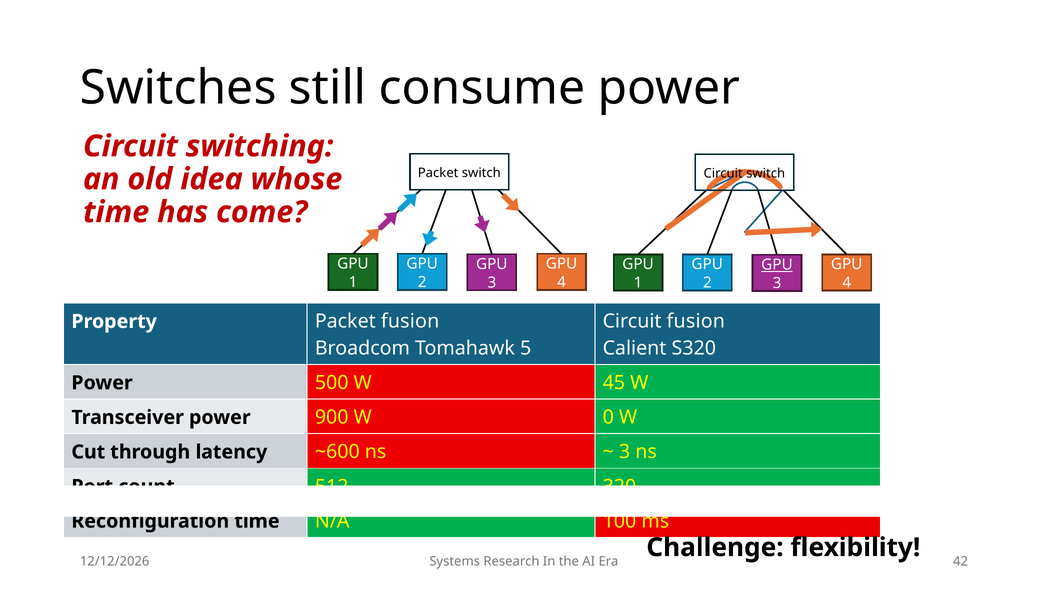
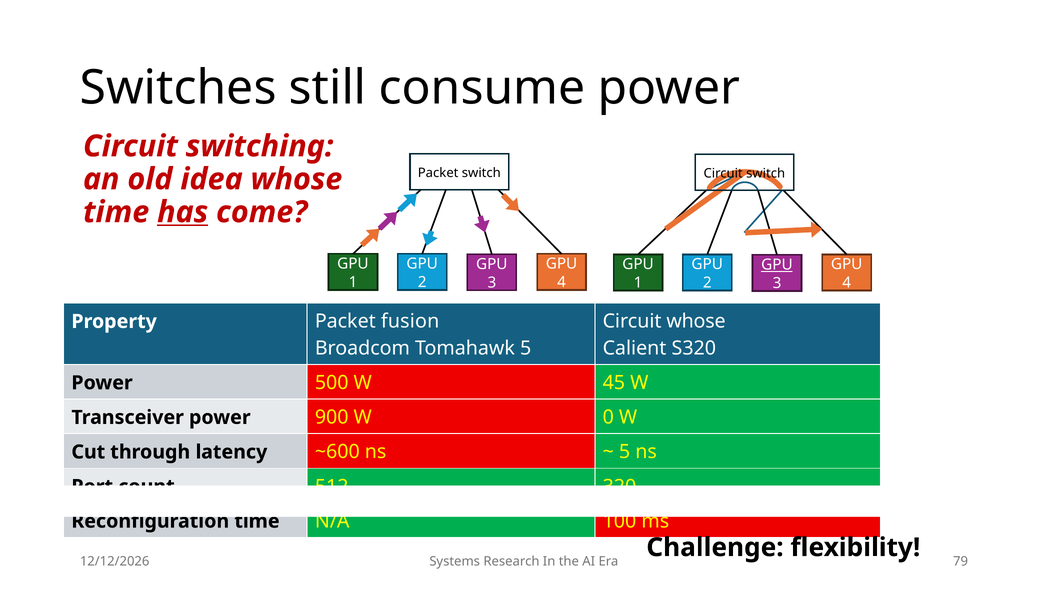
has underline: none -> present
Circuit fusion: fusion -> whose
3 at (625, 452): 3 -> 5
42: 42 -> 79
